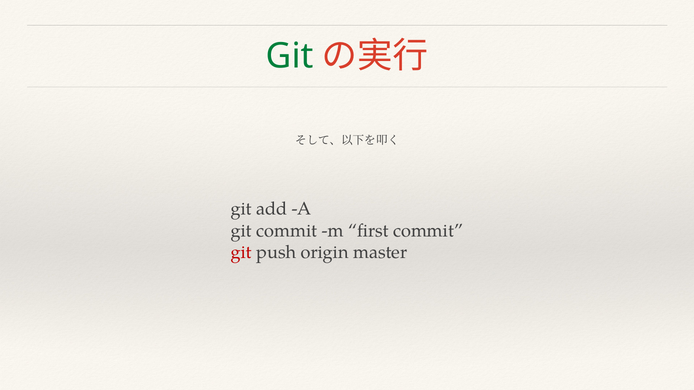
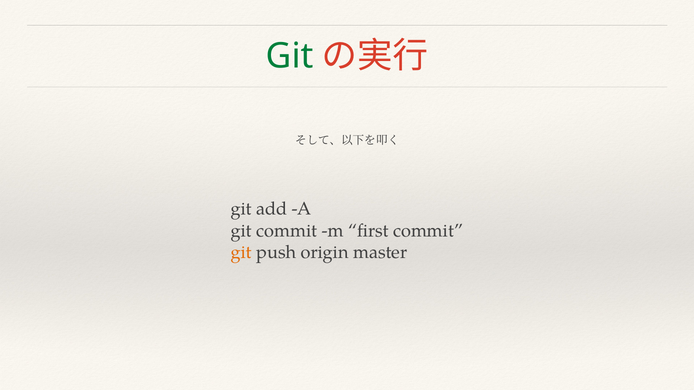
git at (241, 253) colour: red -> orange
